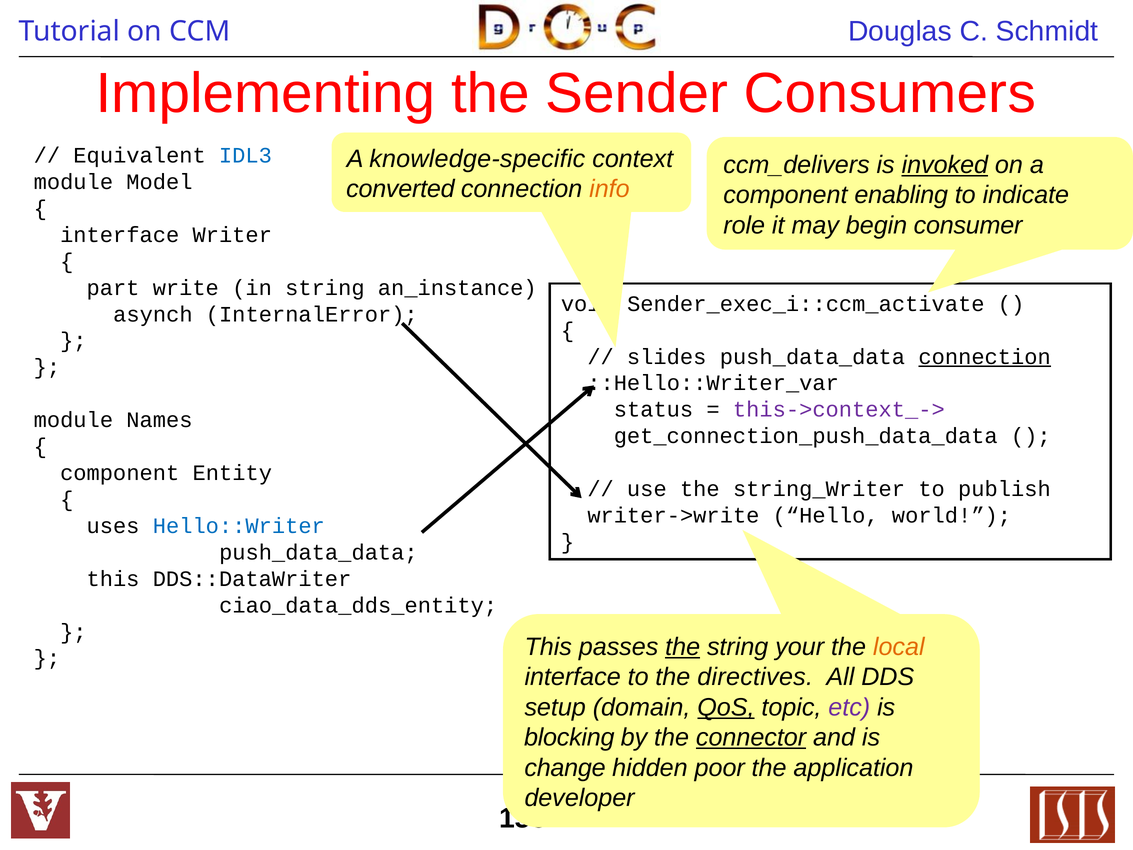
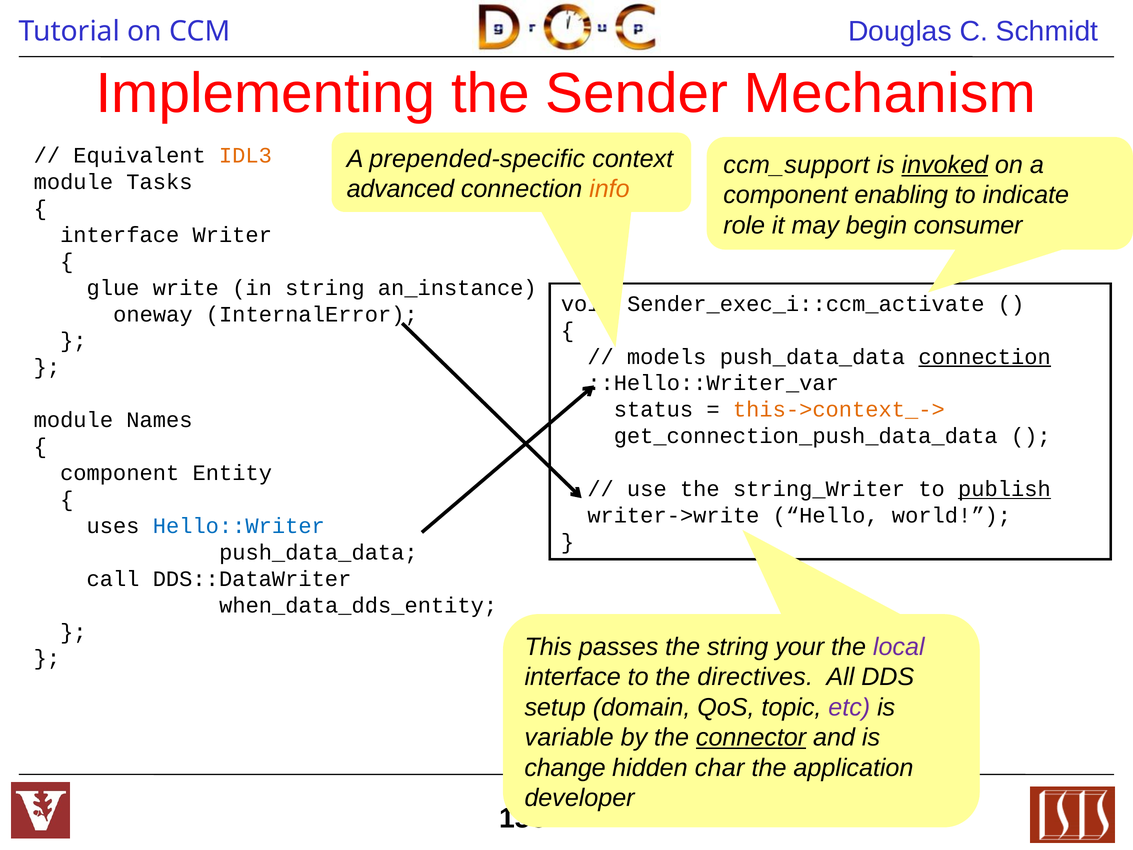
Consumers: Consumers -> Mechanism
IDL3 colour: blue -> orange
knowledge-specific: knowledge-specific -> prepended-specific
ccm_delivers: ccm_delivers -> ccm_support
Model: Model -> Tasks
converted: converted -> advanced
part: part -> glue
asynch: asynch -> oneway
slides: slides -> models
this->context_-> colour: purple -> orange
publish underline: none -> present
this at (113, 579): this -> call
ciao_data_dds_entity: ciao_data_dds_entity -> when_data_dds_entity
the at (683, 647) underline: present -> none
local colour: orange -> purple
QoS underline: present -> none
blocking: blocking -> variable
poor: poor -> char
